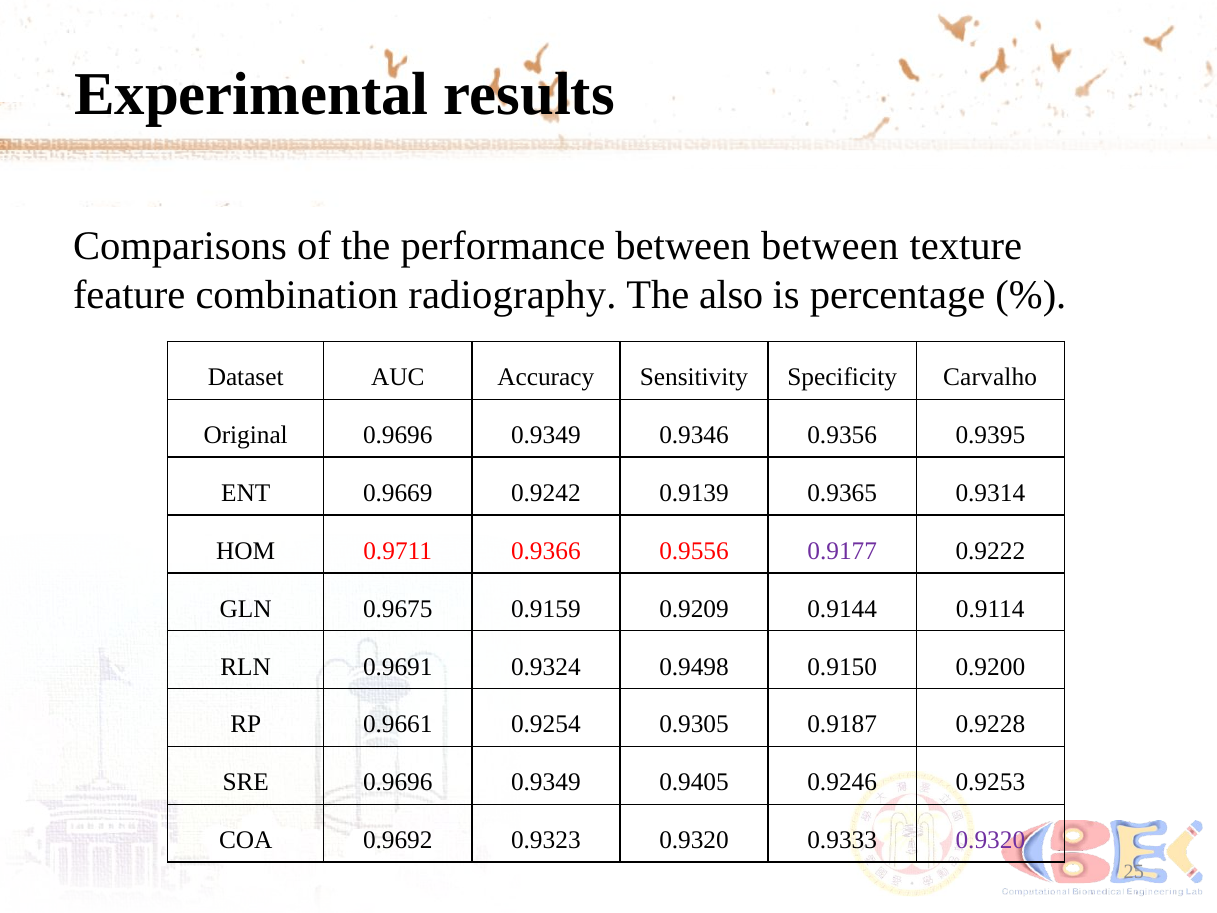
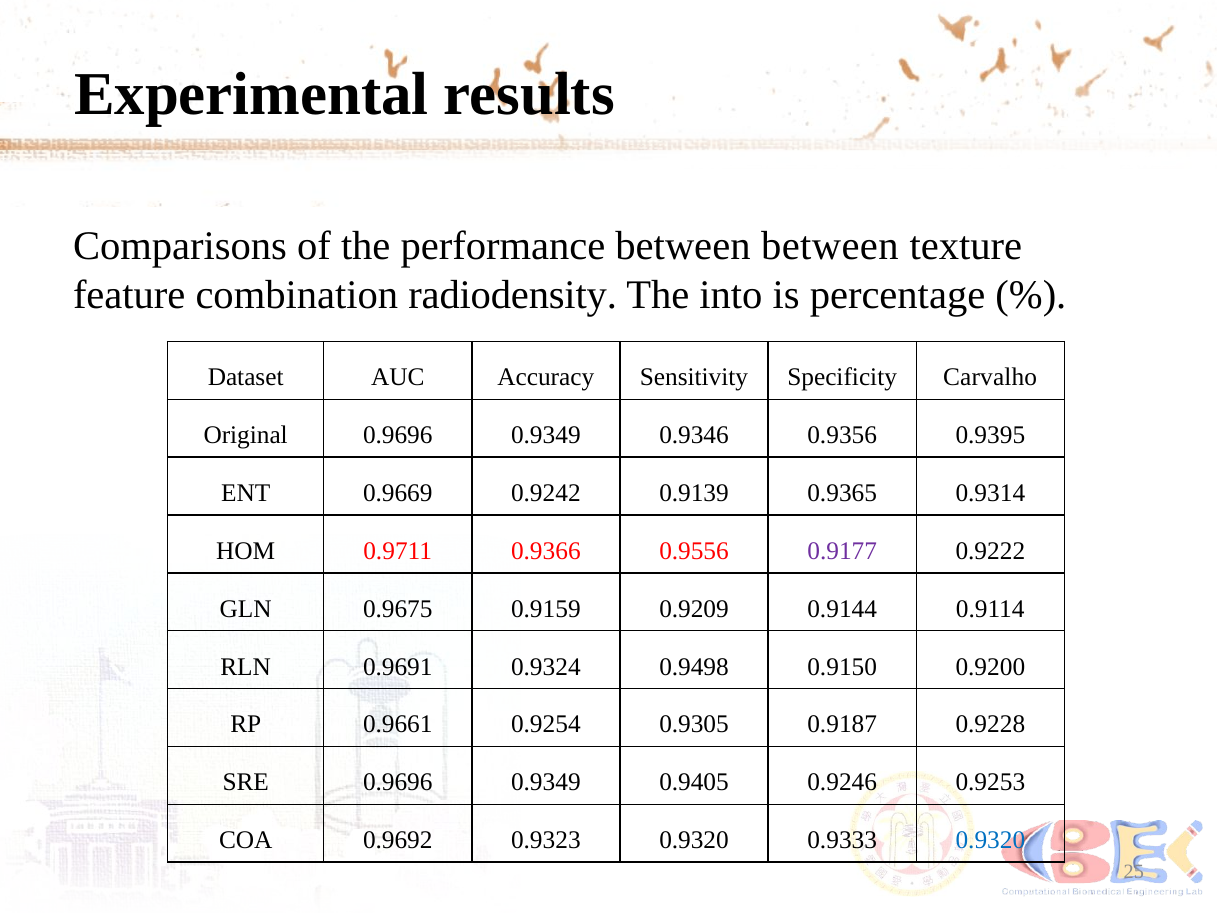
radiography: radiography -> radiodensity
also: also -> into
0.9320 at (990, 840) colour: purple -> blue
